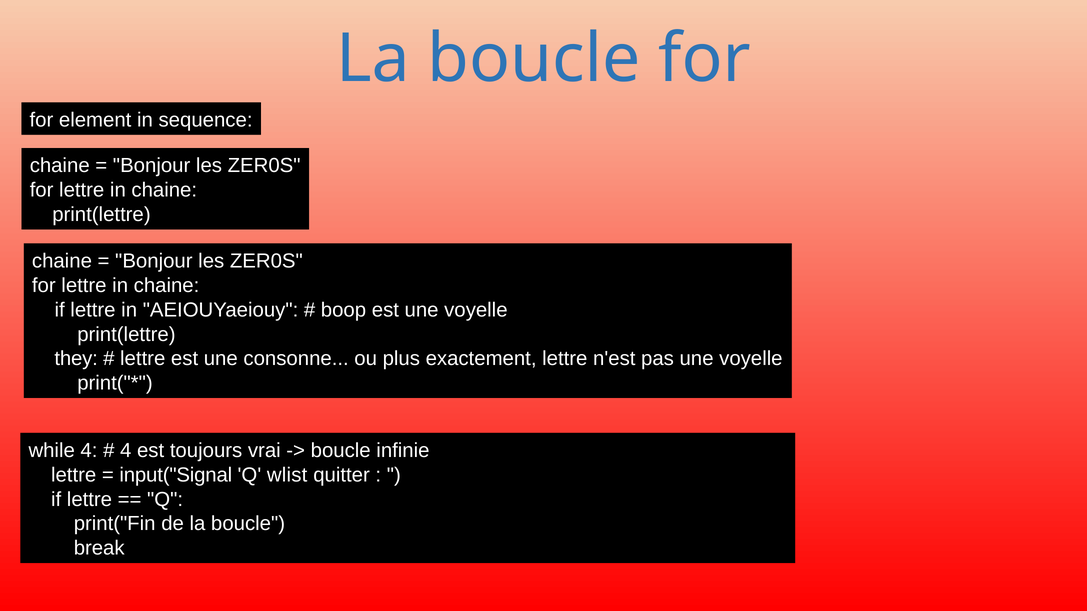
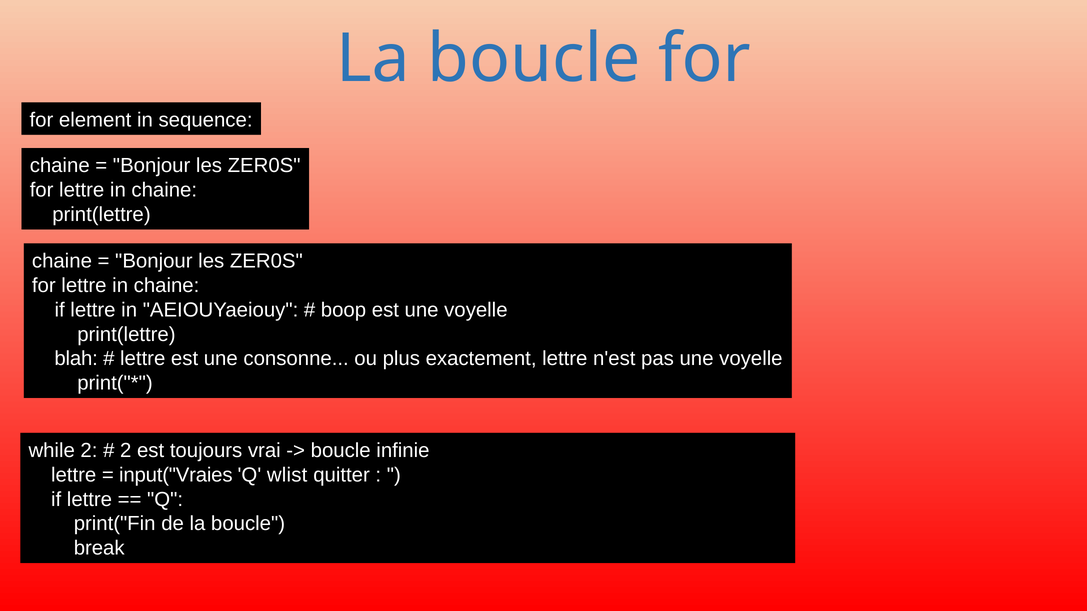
they: they -> blah
while 4: 4 -> 2
4 at (126, 451): 4 -> 2
input("Signal: input("Signal -> input("Vraies
